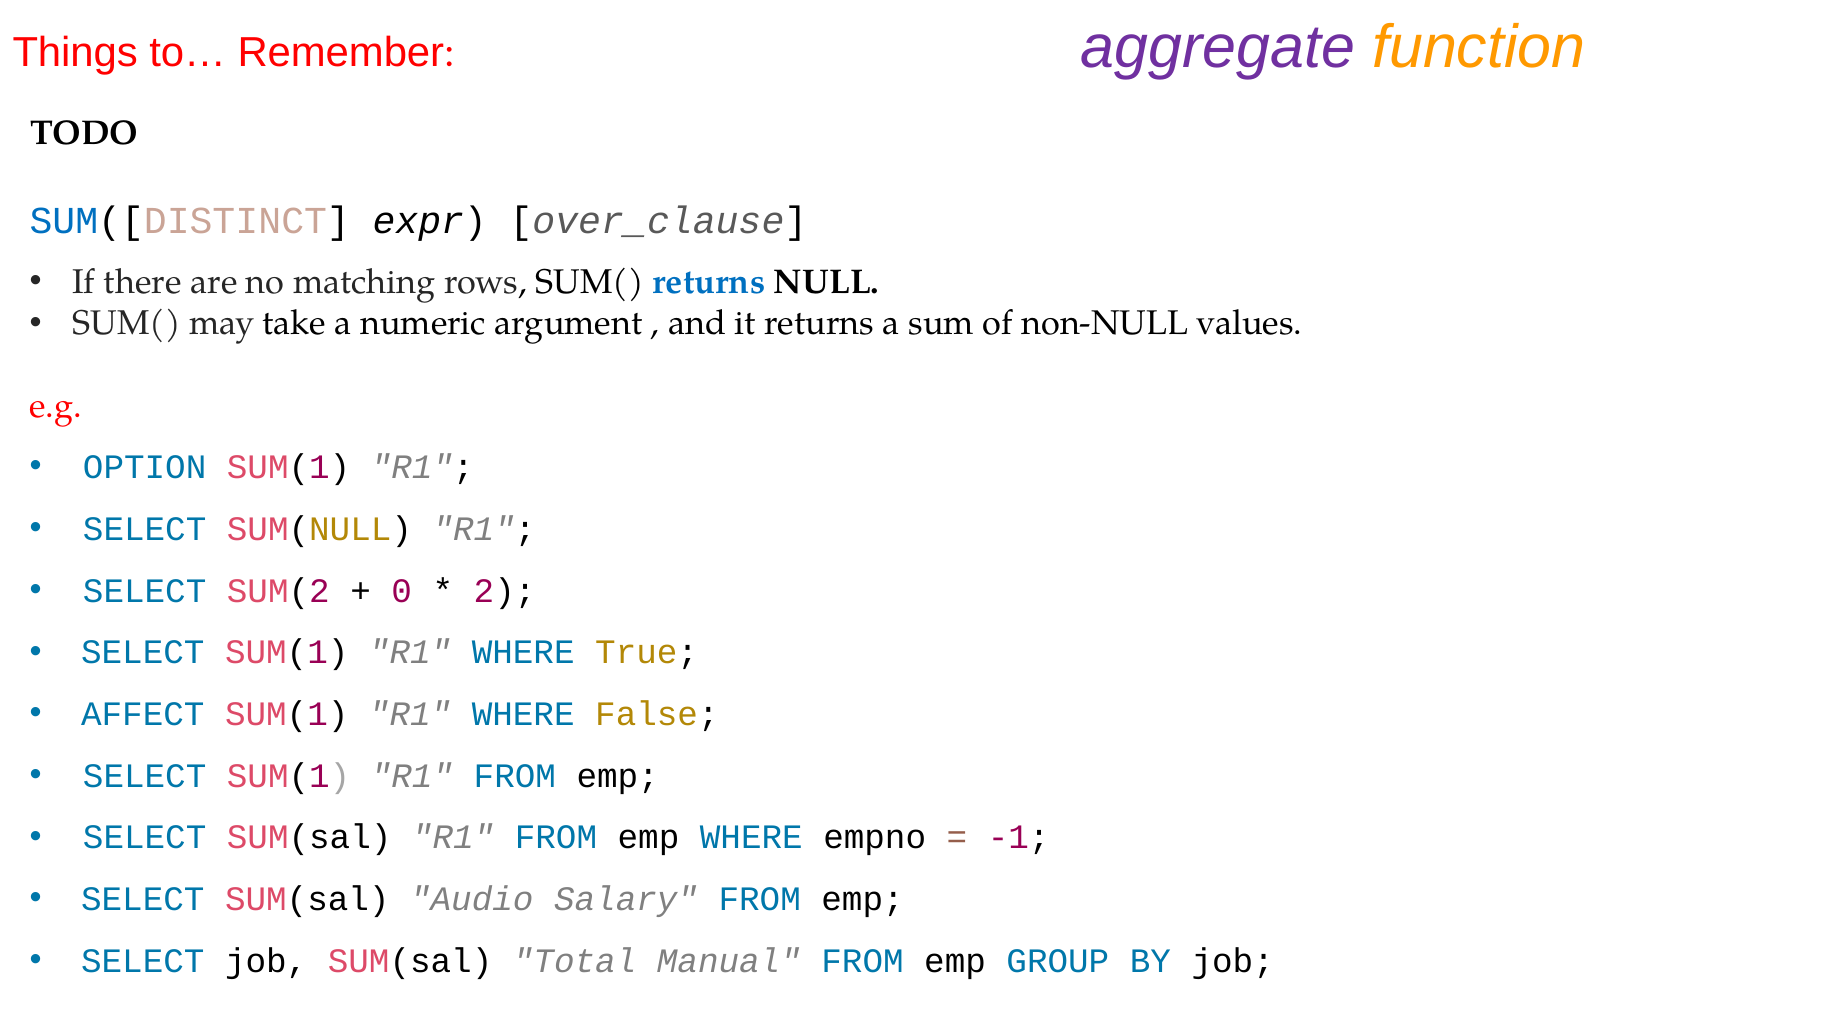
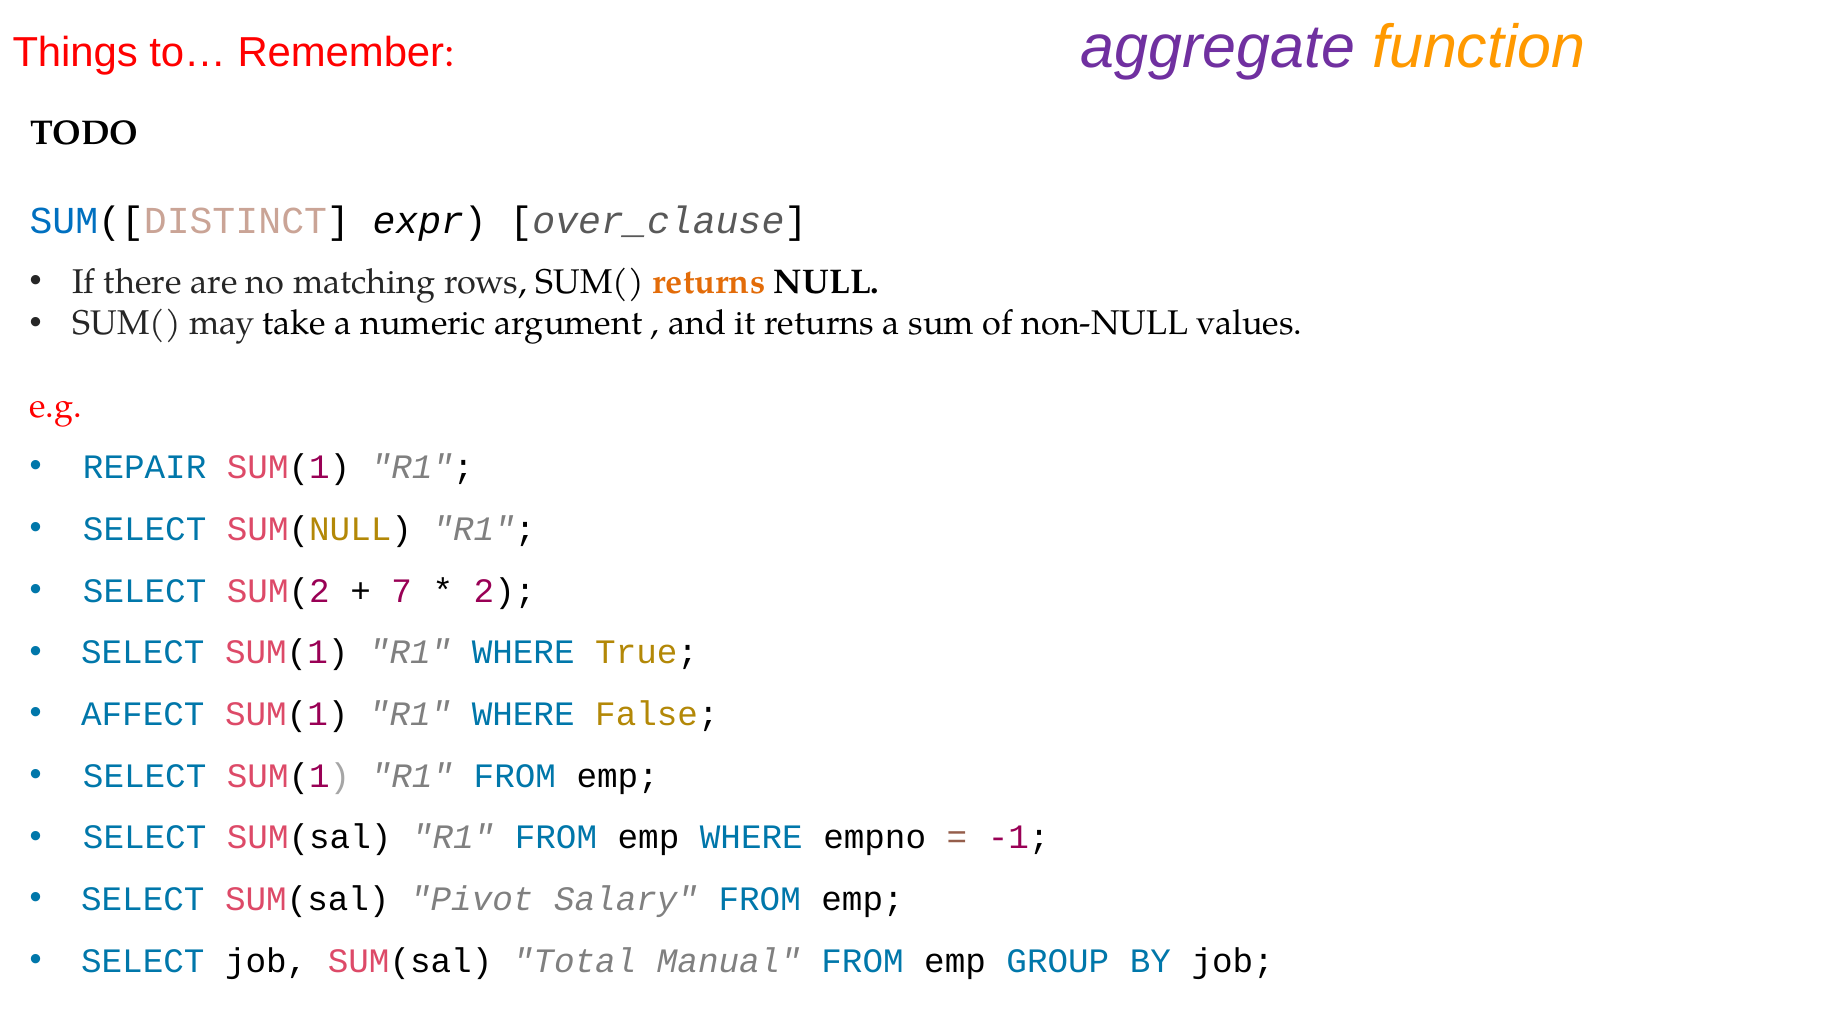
returns at (709, 283) colour: blue -> orange
OPTION: OPTION -> REPAIR
0: 0 -> 7
Audio: Audio -> Pivot
